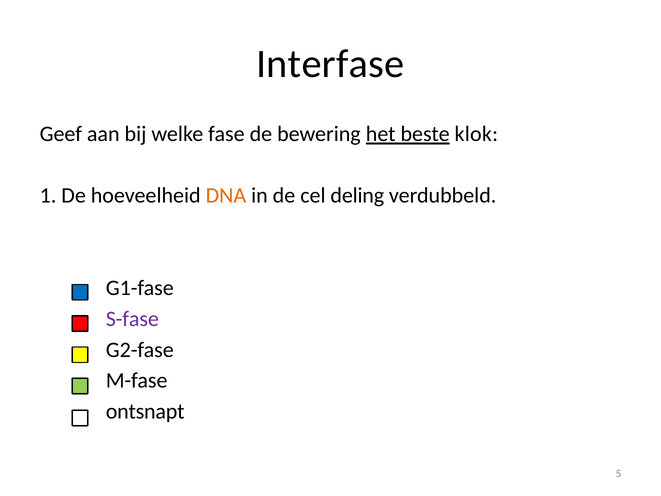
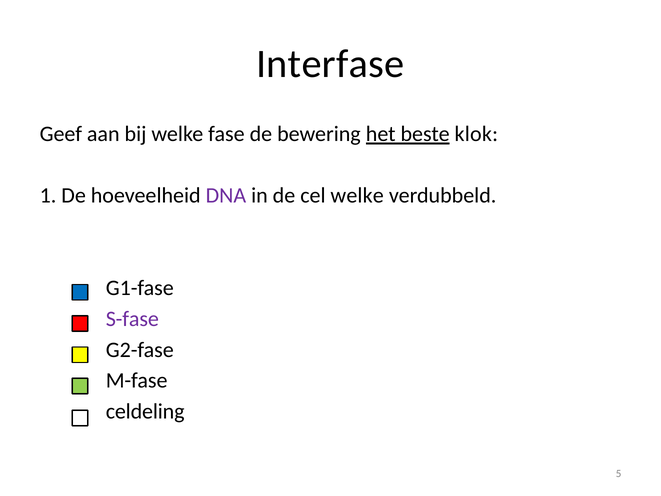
DNA colour: orange -> purple
cel deling: deling -> welke
ontsnapt: ontsnapt -> celdeling
